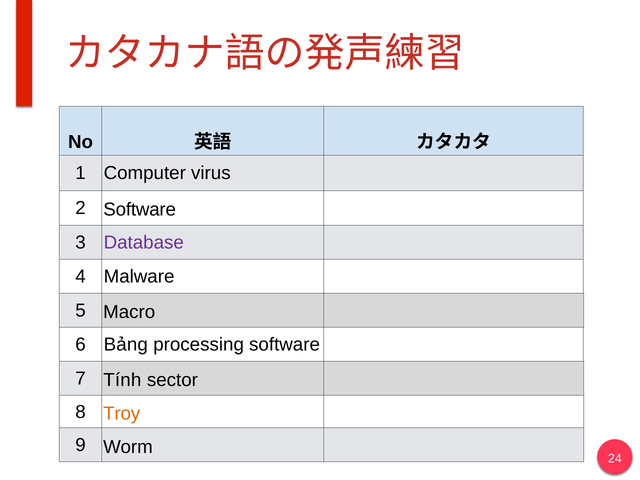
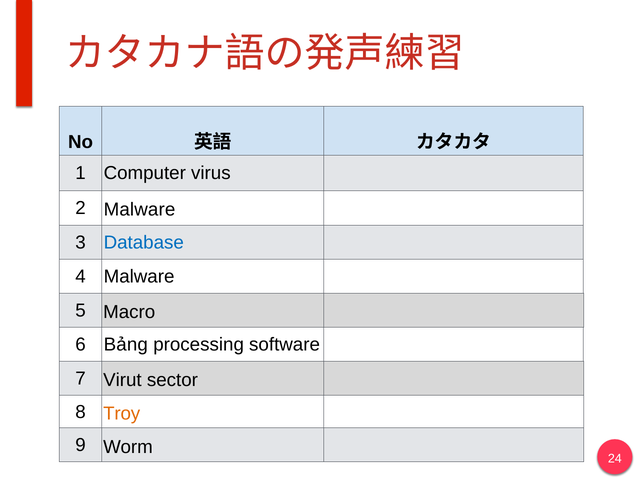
2 Software: Software -> Malware
Database colour: purple -> blue
Tính: Tính -> Virut
